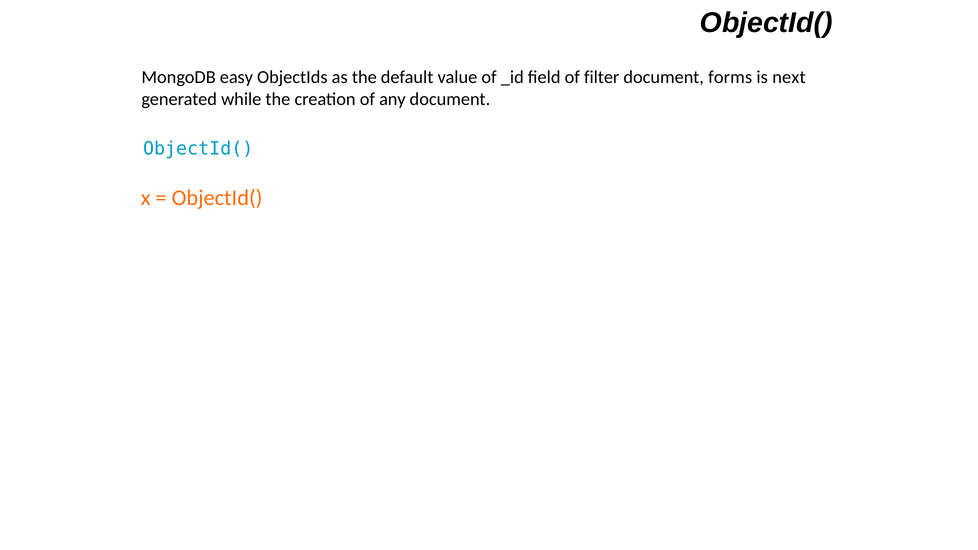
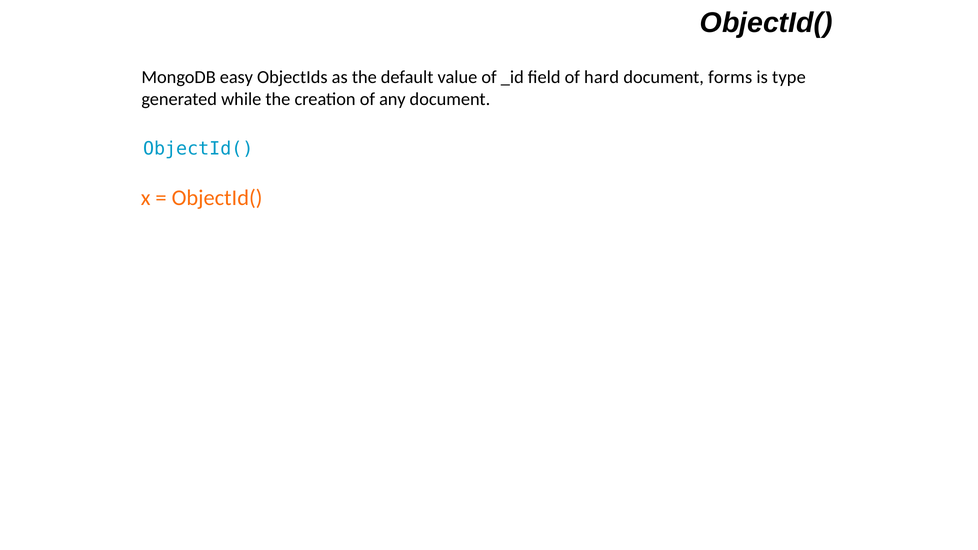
filter: filter -> hard
next: next -> type
